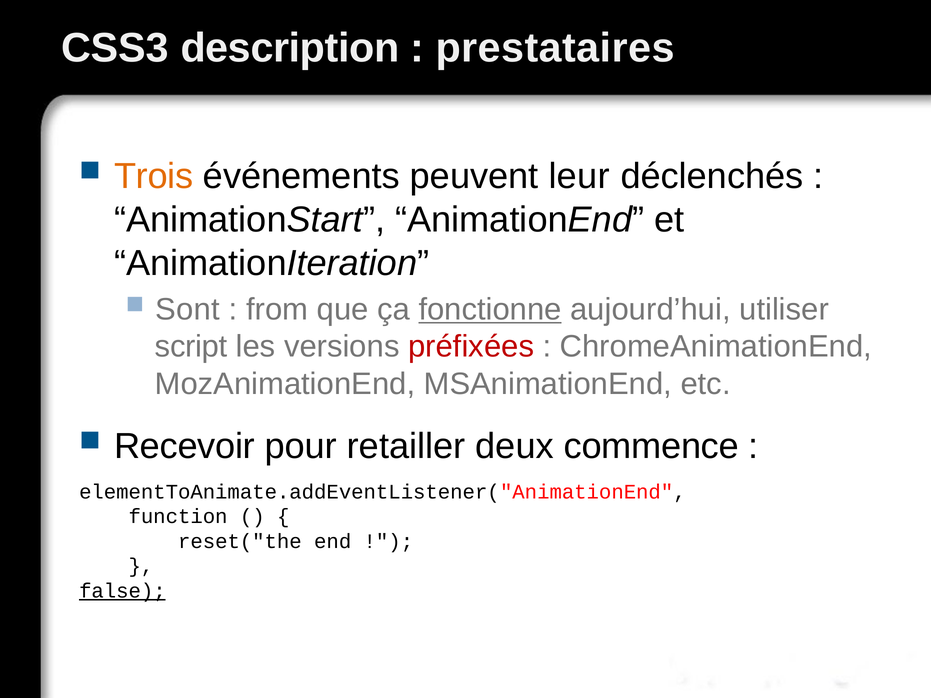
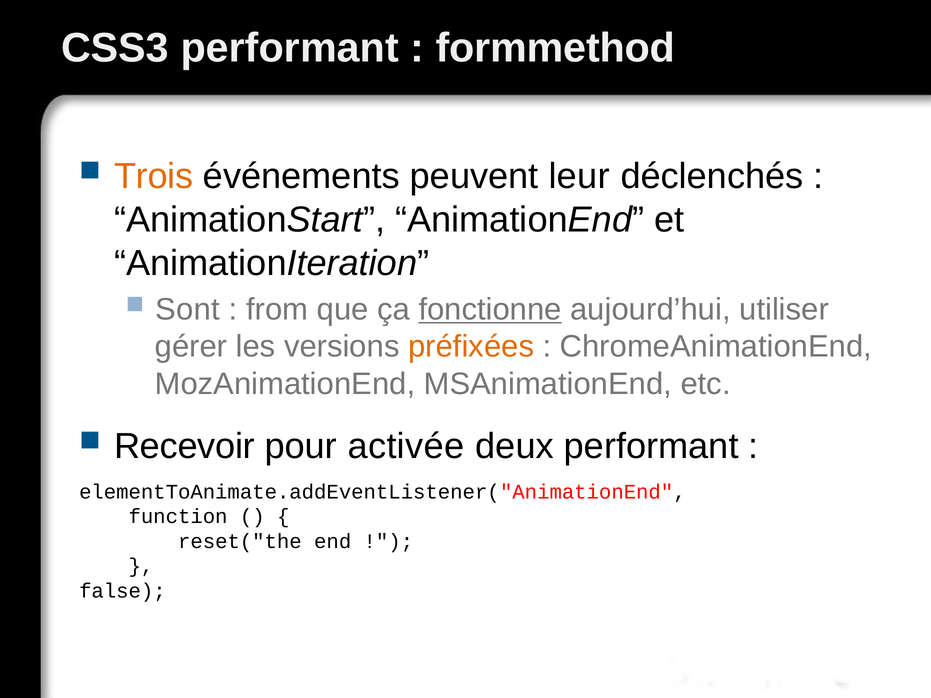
CSS3 description: description -> performant
prestataires: prestataires -> formmethod
script: script -> gérer
préfixées colour: red -> orange
retailler: retailler -> activée
deux commence: commence -> performant
false underline: present -> none
